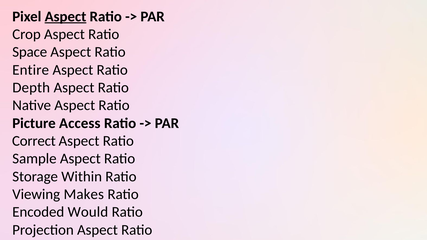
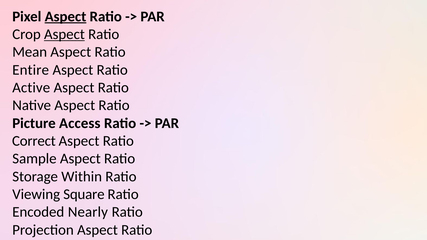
Aspect at (64, 34) underline: none -> present
Space: Space -> Mean
Depth: Depth -> Active
Makes: Makes -> Square
Would: Would -> Nearly
